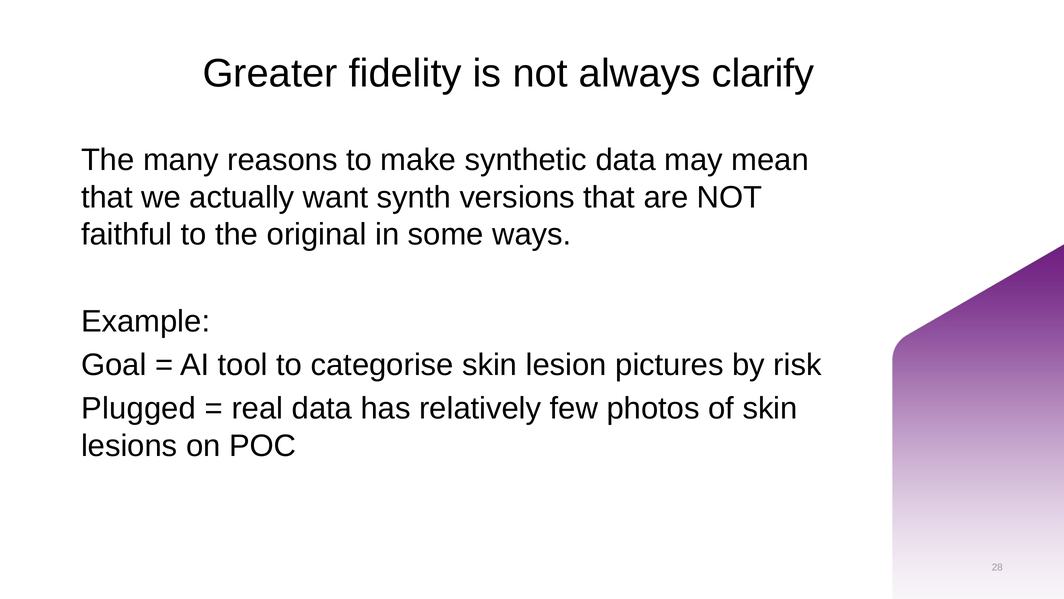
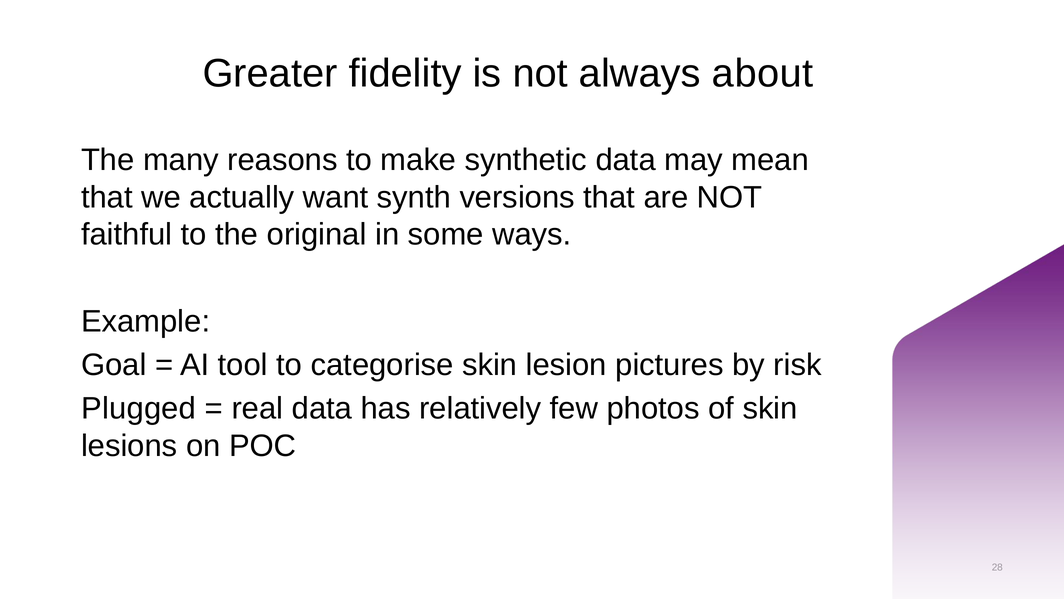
clarify: clarify -> about
